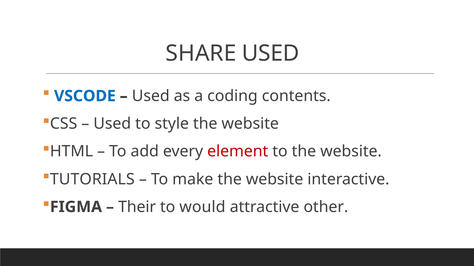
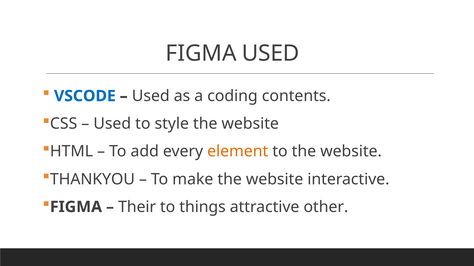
SHARE at (201, 53): SHARE -> FIGMA
element colour: red -> orange
TUTORIALS: TUTORIALS -> THANKYOU
would: would -> things
